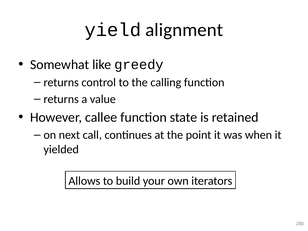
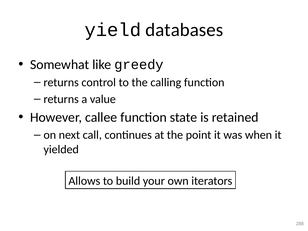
alignment: alignment -> databases
